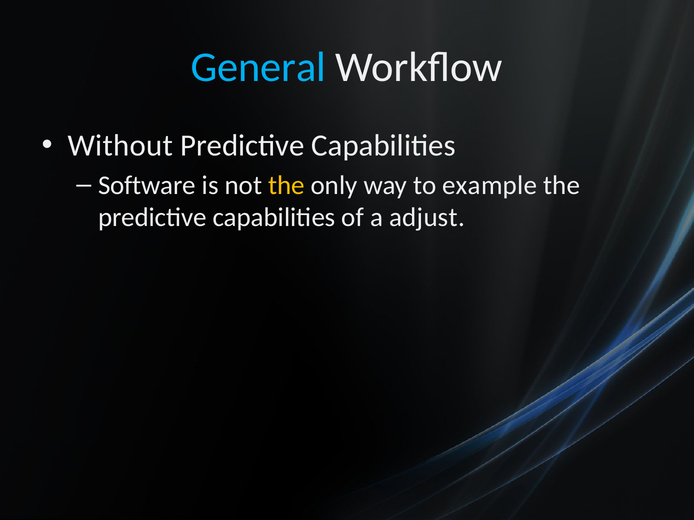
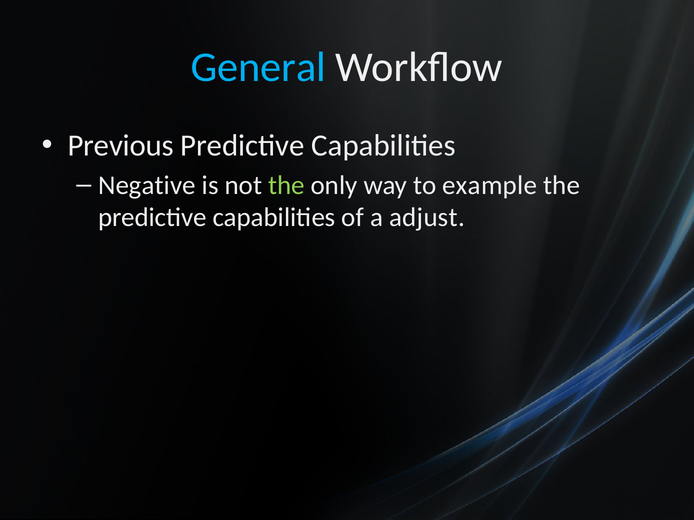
Without: Without -> Previous
Software: Software -> Negative
the at (286, 185) colour: yellow -> light green
